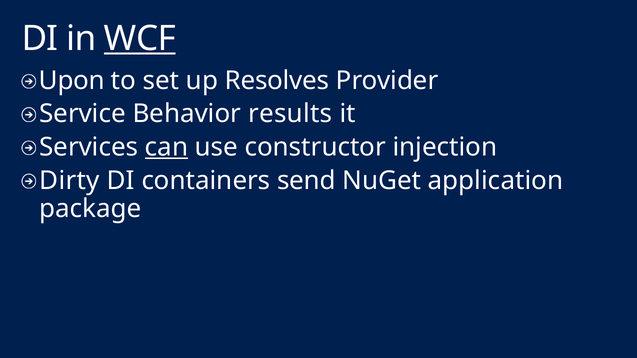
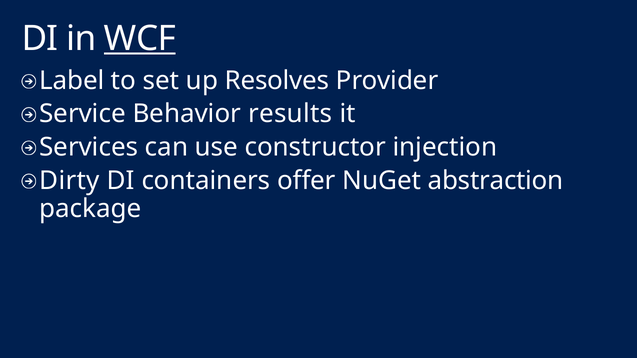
Upon: Upon -> Label
can underline: present -> none
send: send -> offer
application: application -> abstraction
